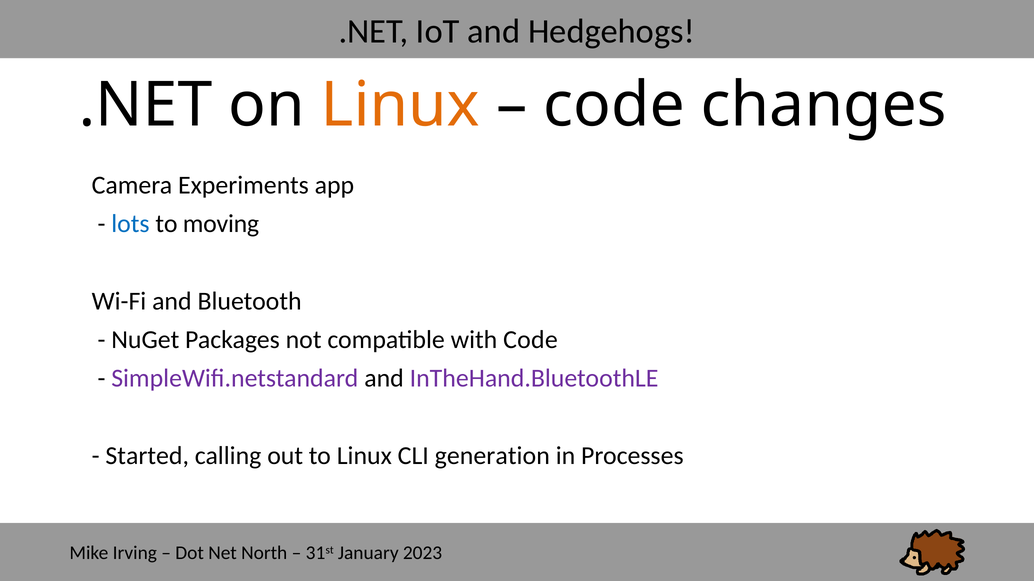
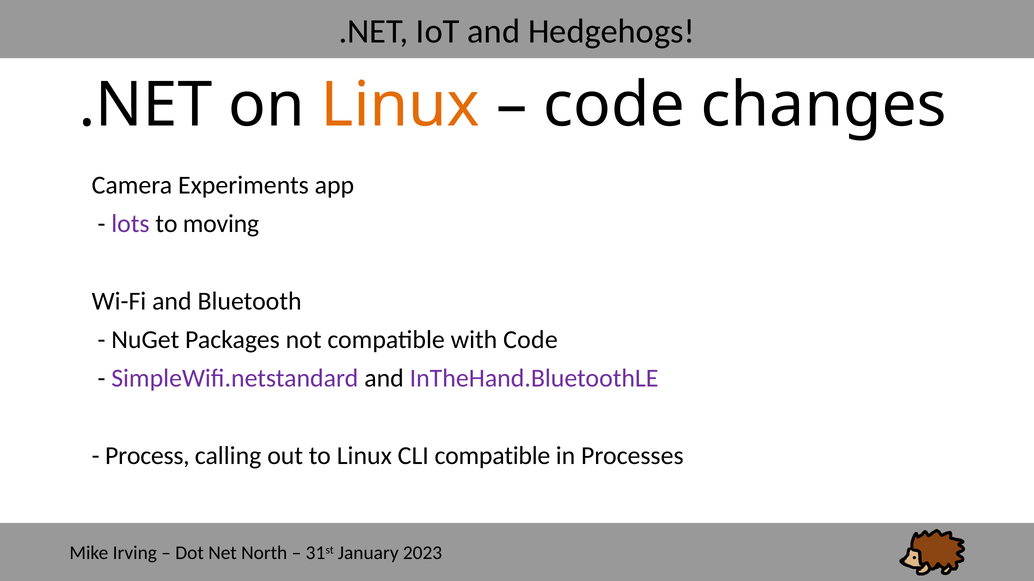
lots colour: blue -> purple
Started: Started -> Process
CLI generation: generation -> compatible
